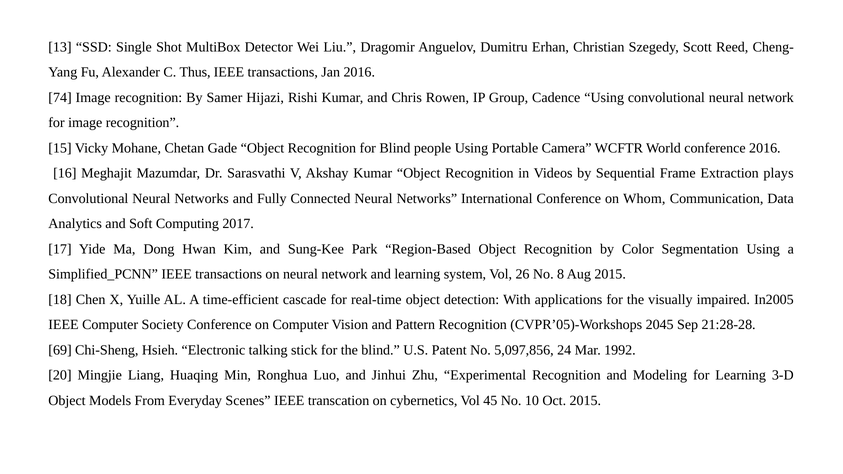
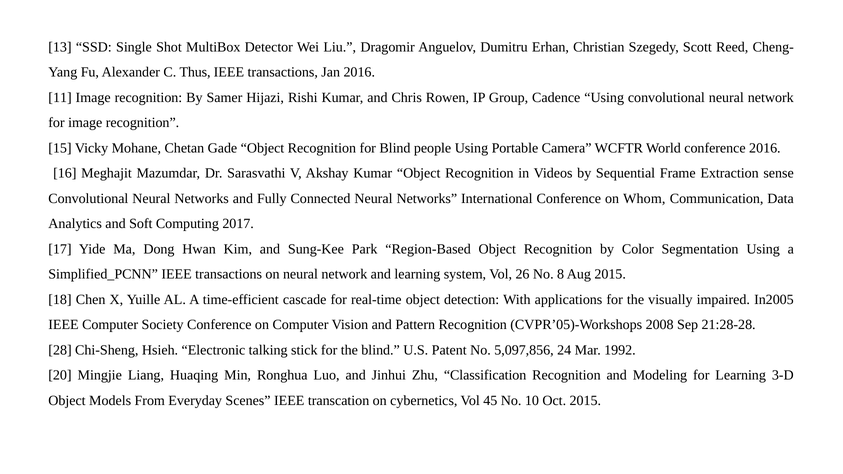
74: 74 -> 11
plays: plays -> sense
2045: 2045 -> 2008
69: 69 -> 28
Experimental: Experimental -> Classification
